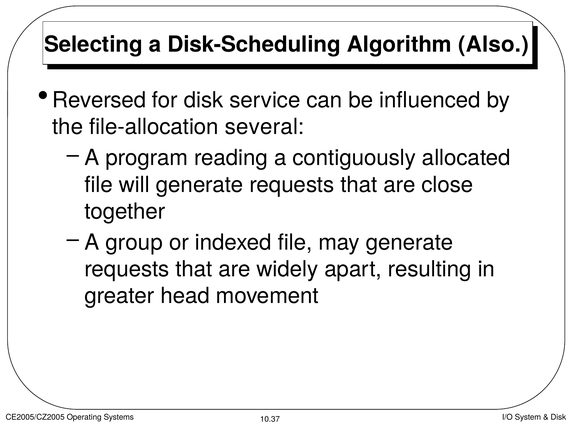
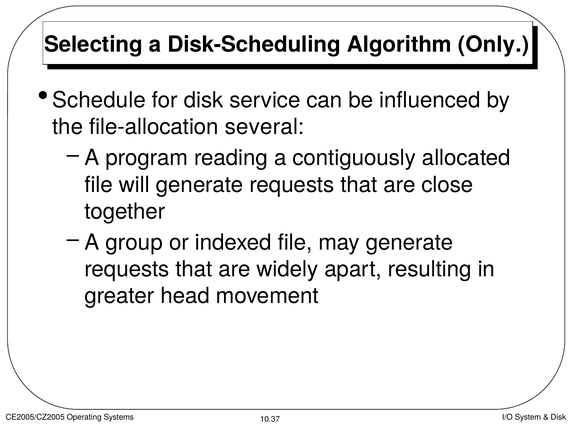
Also: Also -> Only
Reversed: Reversed -> Schedule
